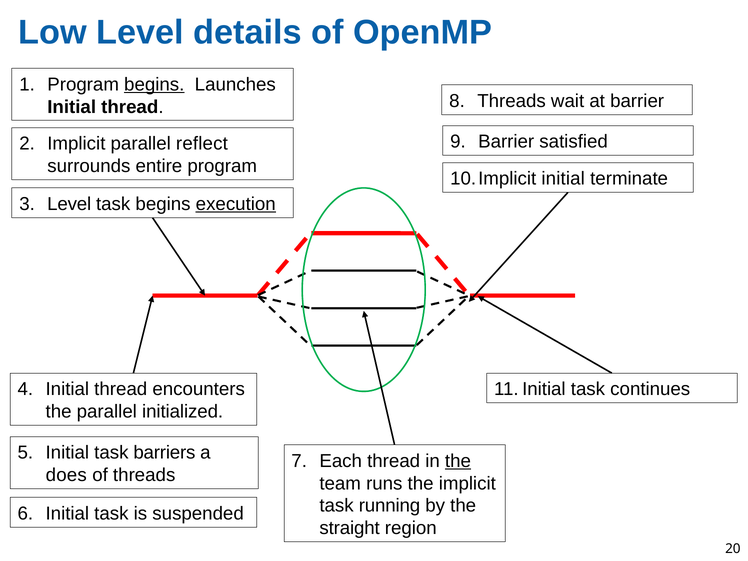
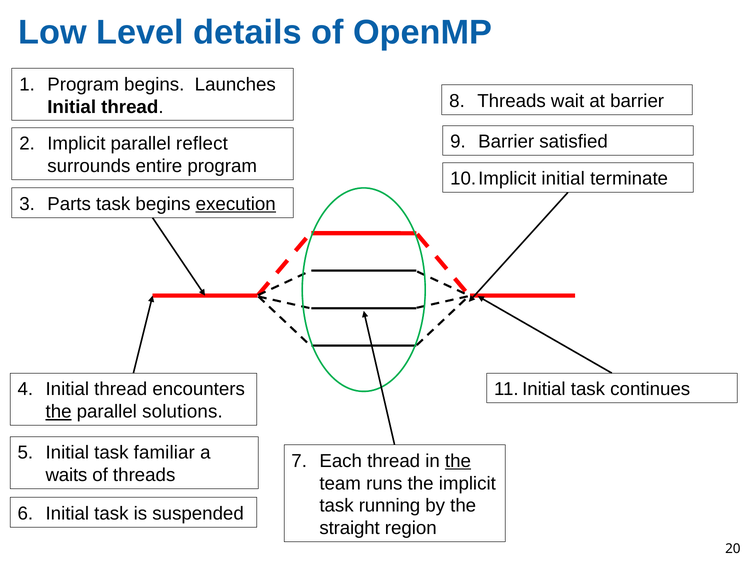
begins at (154, 84) underline: present -> none
Level at (69, 204): Level -> Parts
the at (59, 412) underline: none -> present
initialized: initialized -> solutions
barriers: barriers -> familiar
does: does -> waits
